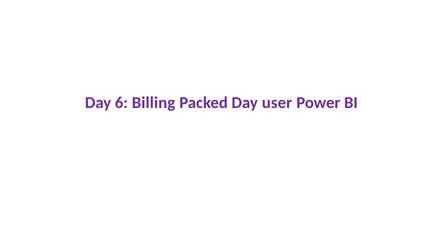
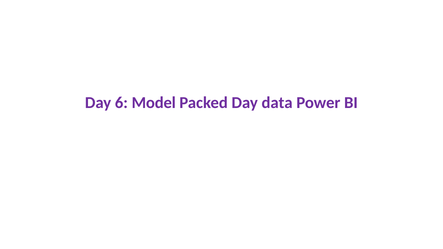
Billing: Billing -> Model
user: user -> data
